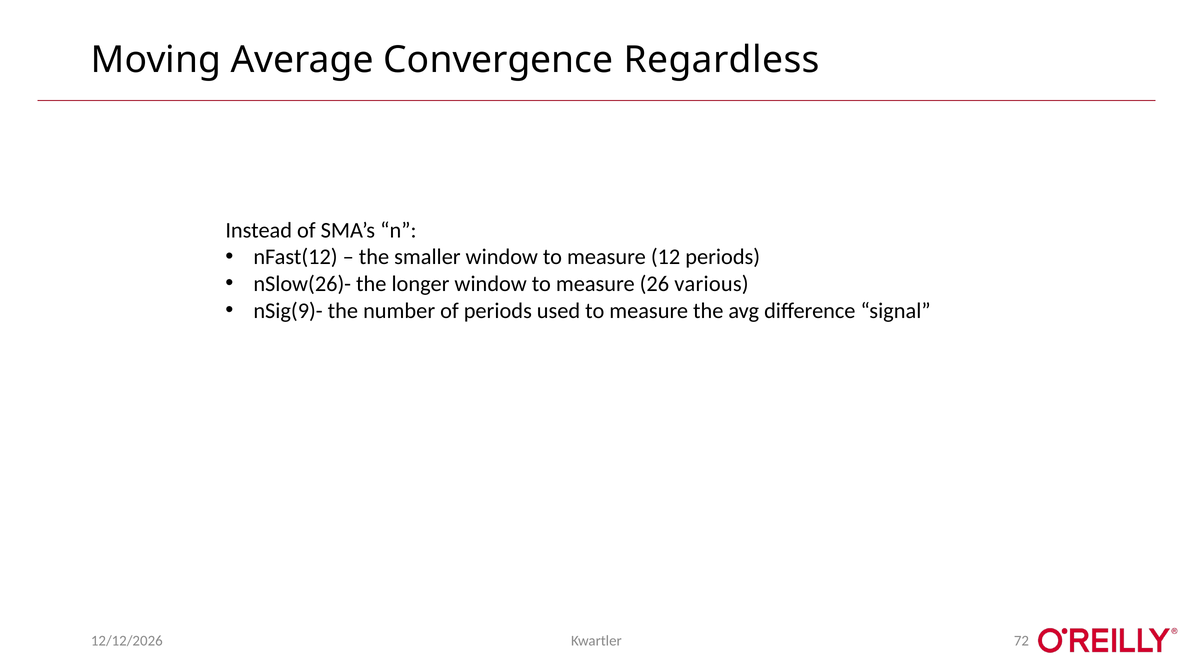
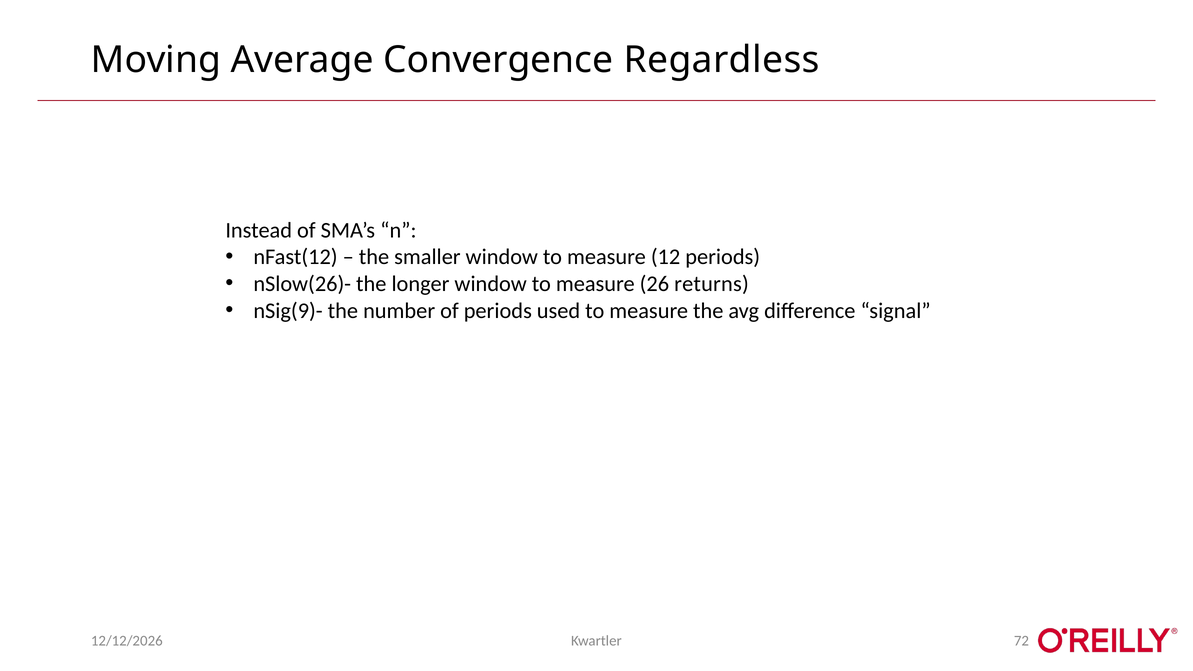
various: various -> returns
